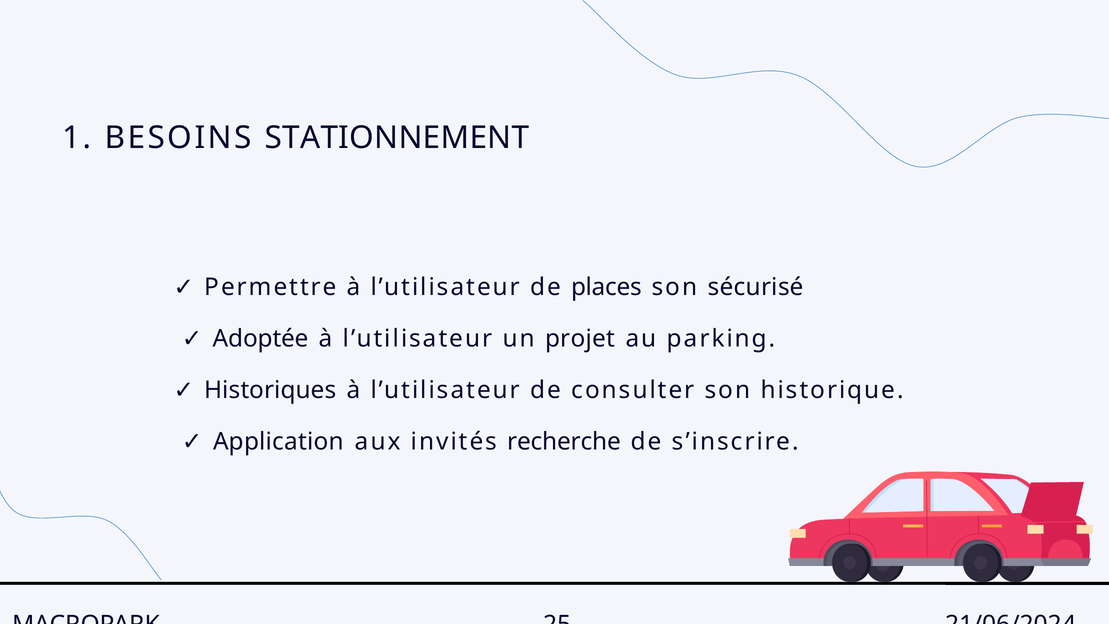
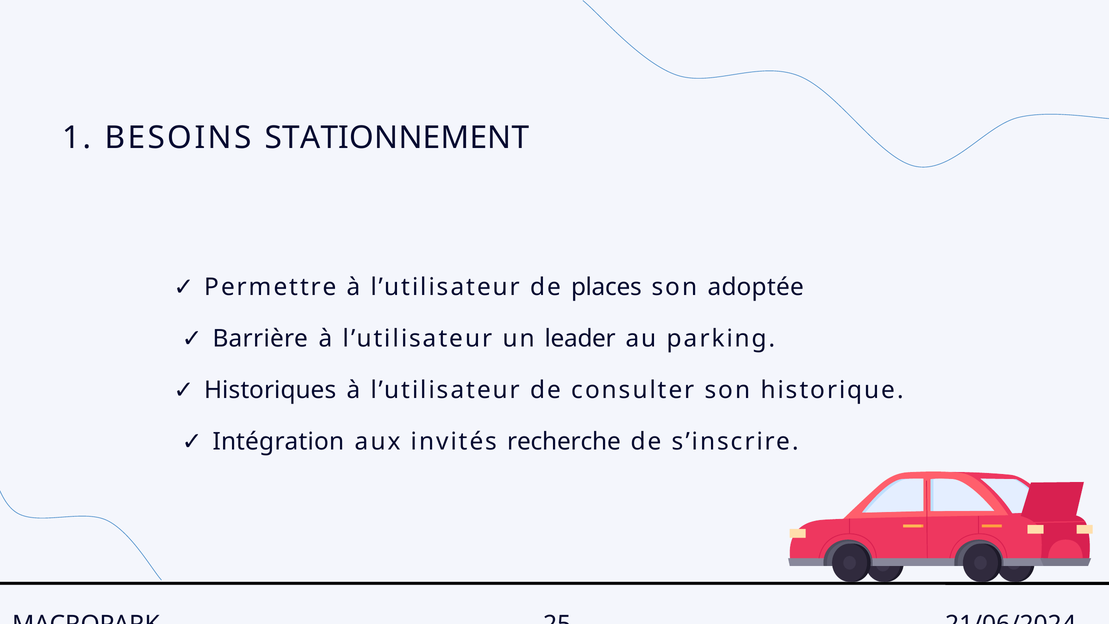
sécurisé: sécurisé -> adoptée
Adoptée: Adoptée -> Barrière
projet: projet -> leader
Application: Application -> Intégration
